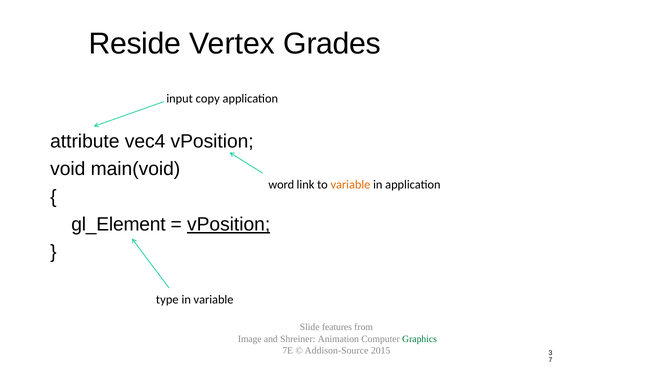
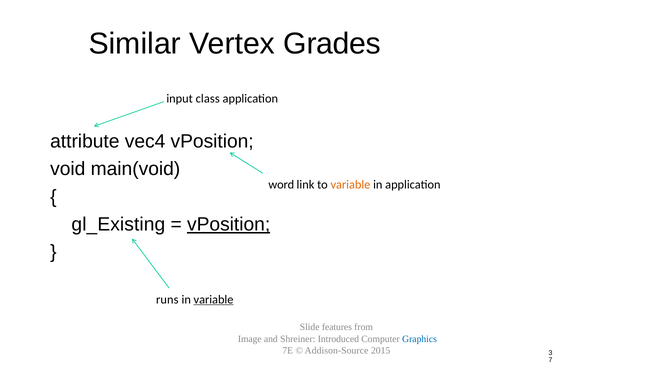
Reside: Reside -> Similar
copy: copy -> class
gl_Element: gl_Element -> gl_Existing
type: type -> runs
variable at (214, 299) underline: none -> present
Animation: Animation -> Introduced
Graphics colour: green -> blue
